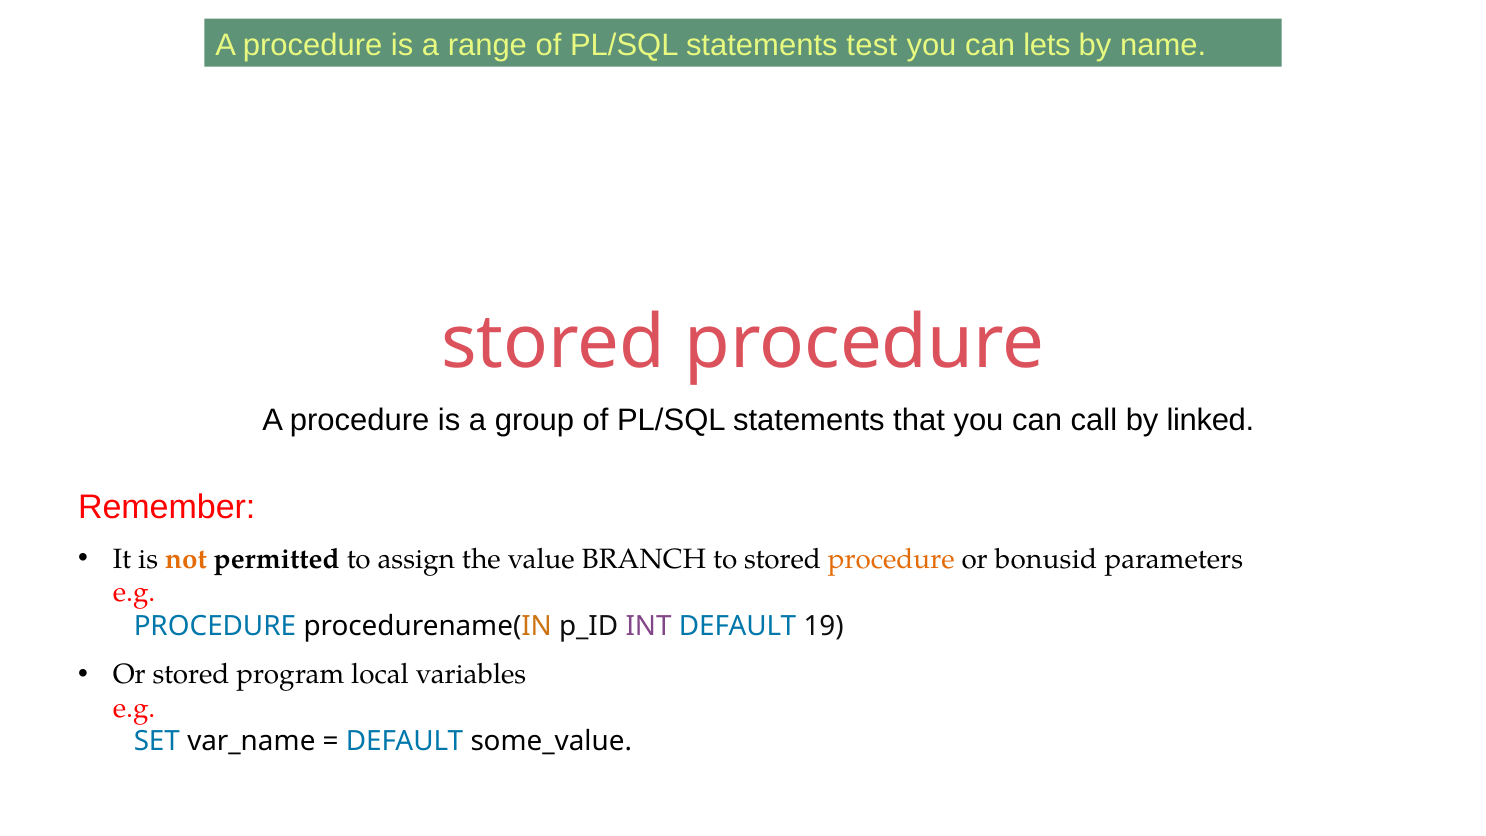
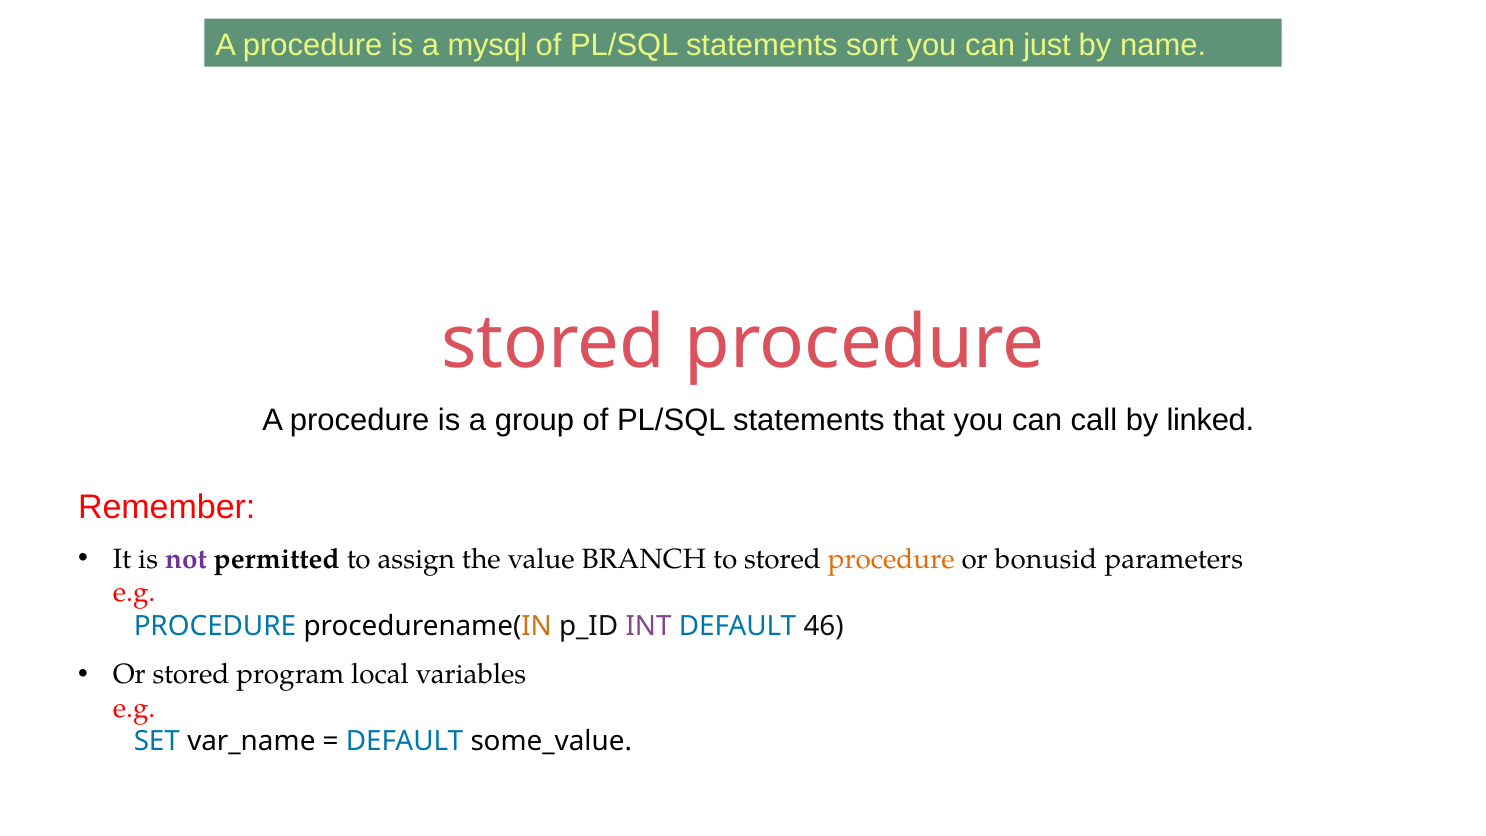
range: range -> mysql
test: test -> sort
lets: lets -> just
not colour: orange -> purple
19: 19 -> 46
